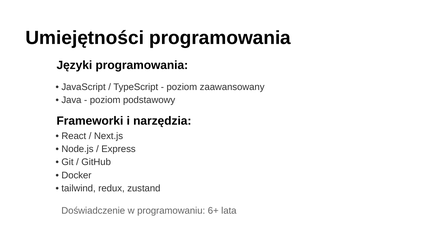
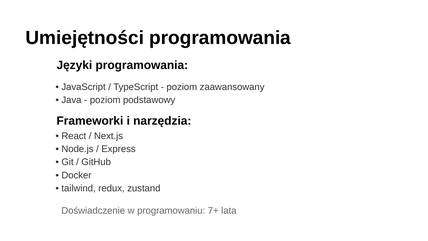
6+: 6+ -> 7+
